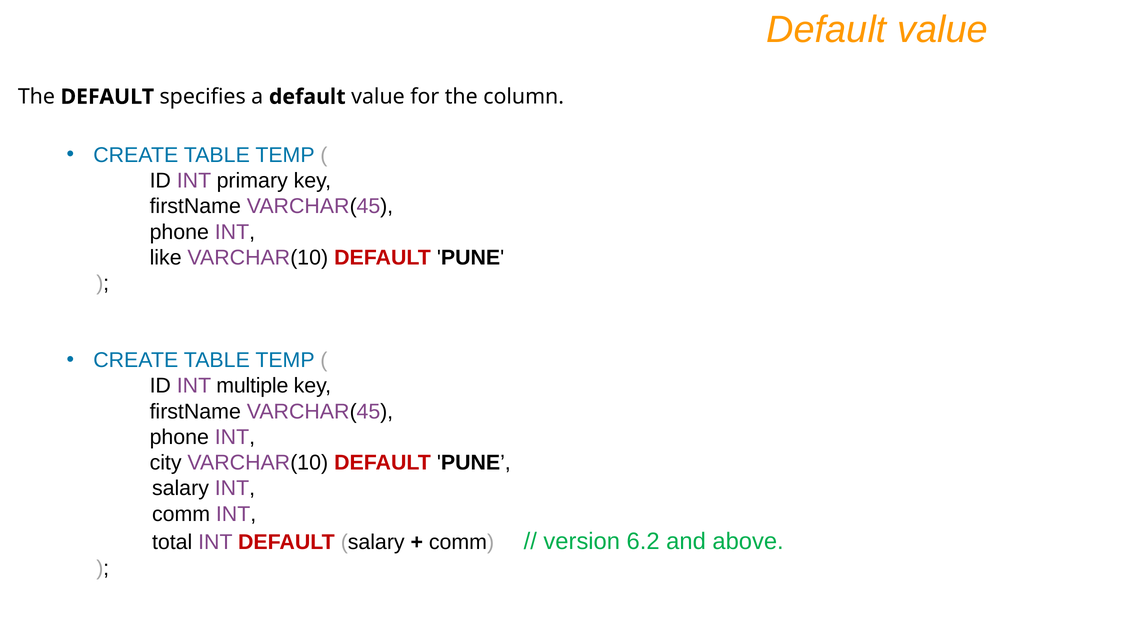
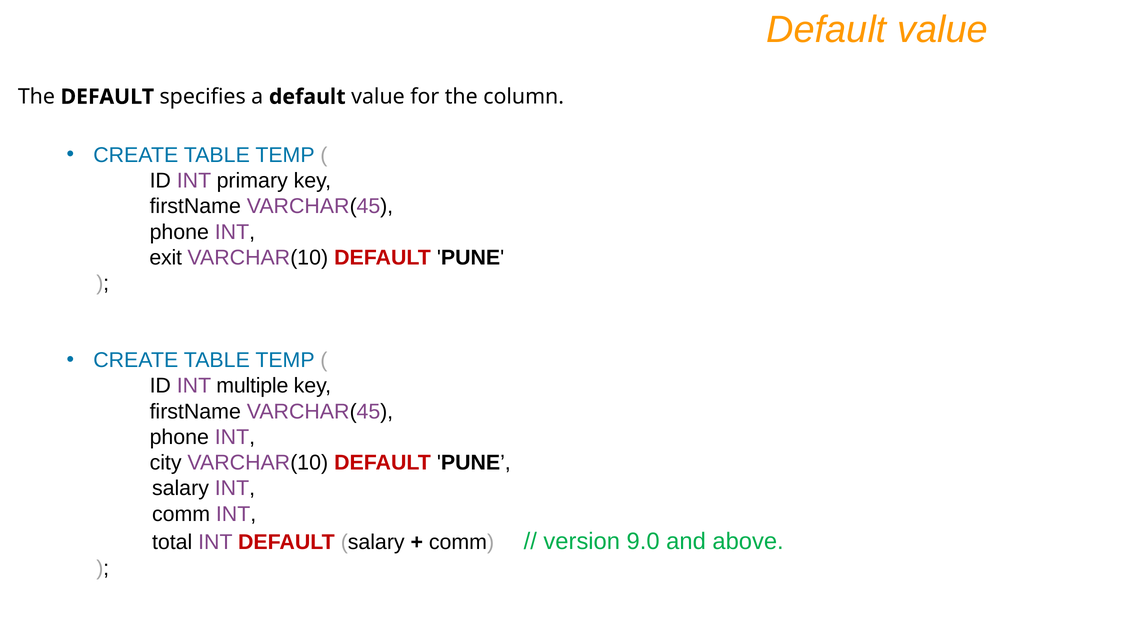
like: like -> exit
6.2: 6.2 -> 9.0
